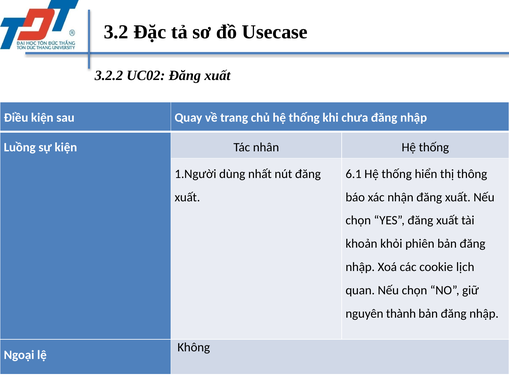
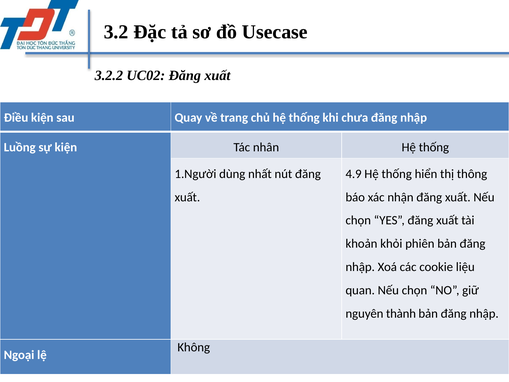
6.1: 6.1 -> 4.9
lịch: lịch -> liệu
